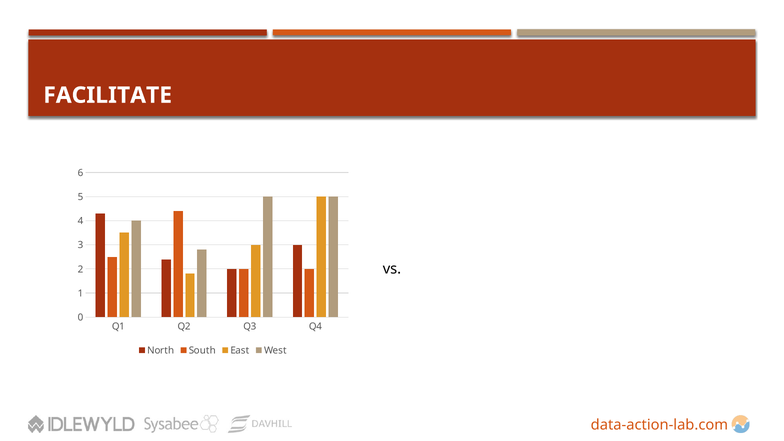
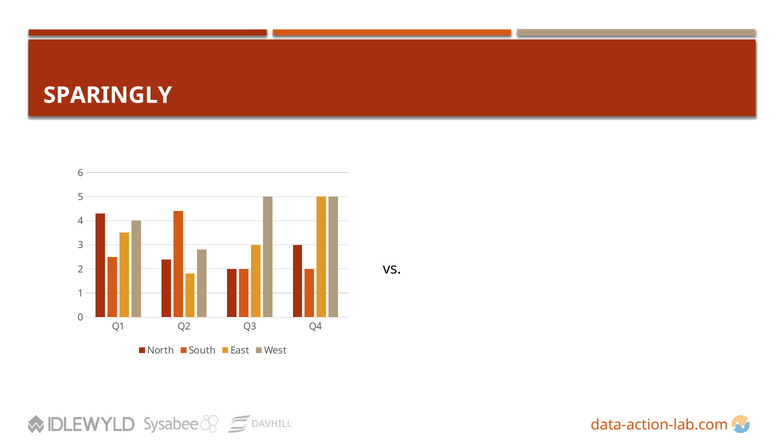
FACILITATE: FACILITATE -> SPARINGLY
